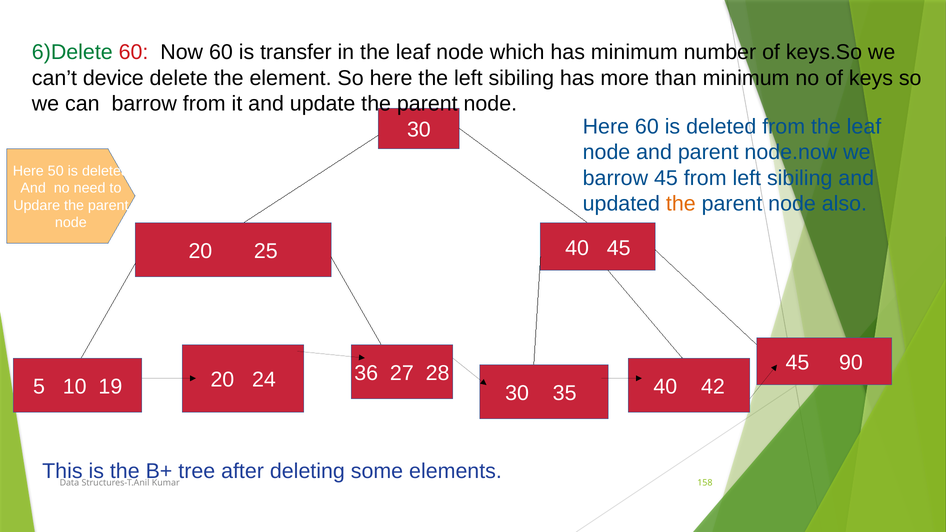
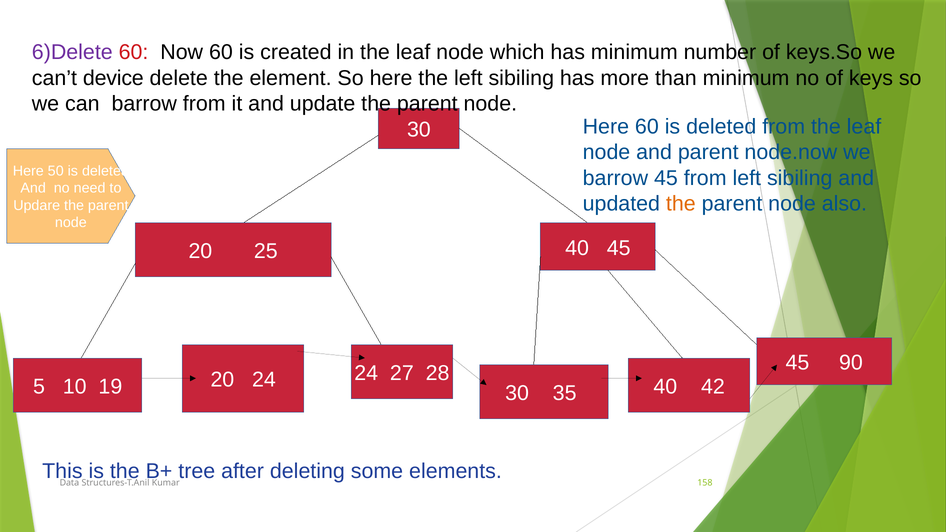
6)Delete colour: green -> purple
transfer: transfer -> created
24 36: 36 -> 24
